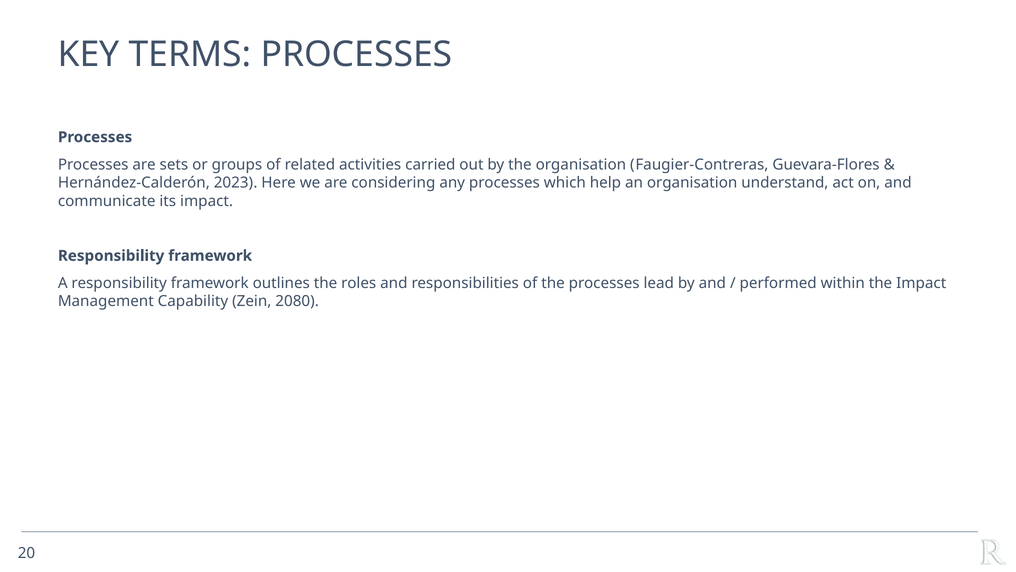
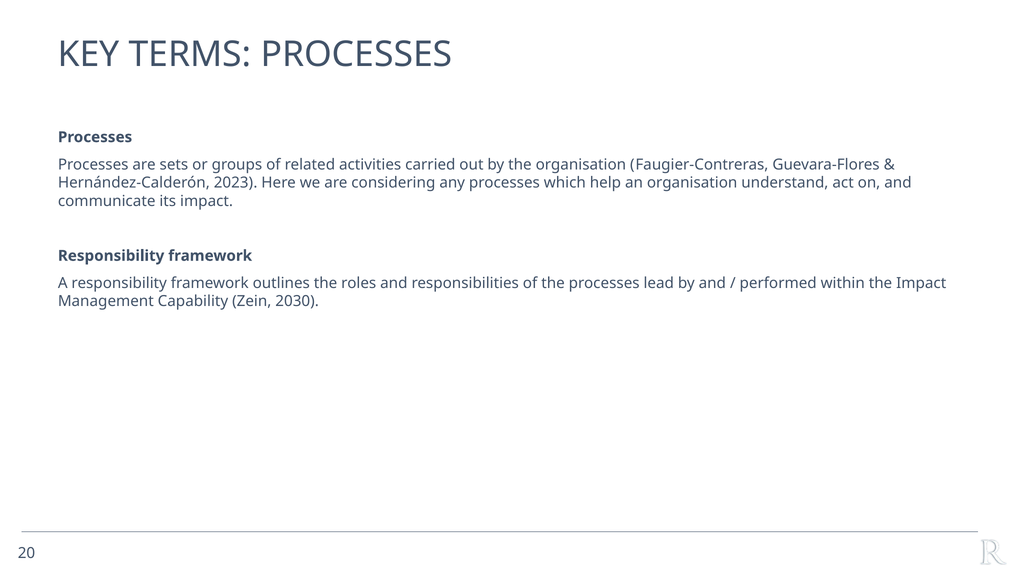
2080: 2080 -> 2030
